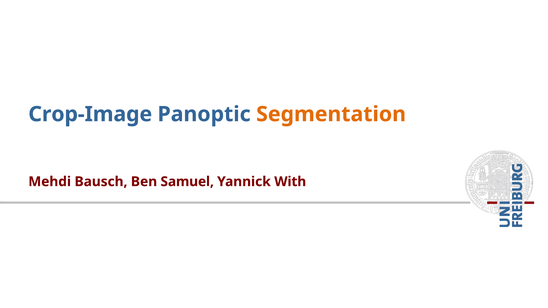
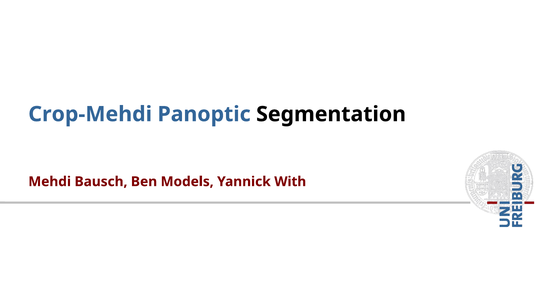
Crop-Image: Crop-Image -> Crop-Mehdi
Segmentation colour: orange -> black
Samuel: Samuel -> Models
